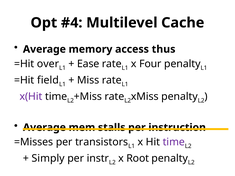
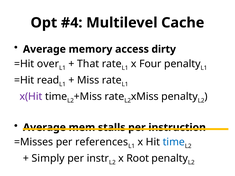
thus: thus -> dirty
Ease: Ease -> That
field: field -> read
transistors: transistors -> references
time at (174, 142) colour: purple -> blue
